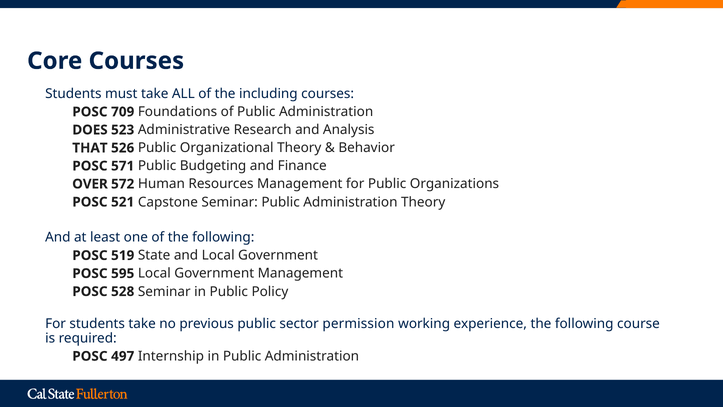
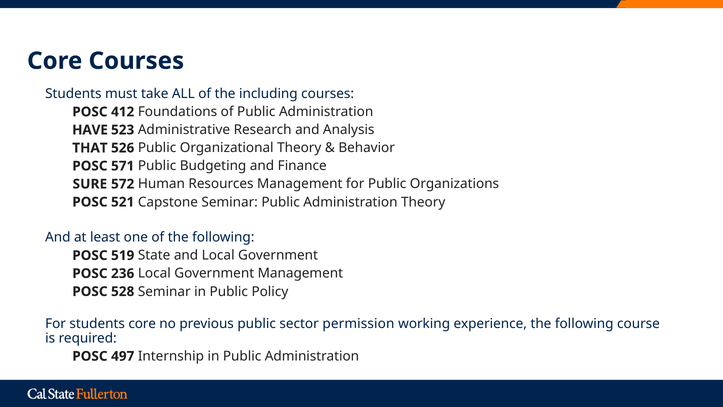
709: 709 -> 412
DOES: DOES -> HAVE
OVER: OVER -> SURE
595: 595 -> 236
students take: take -> core
